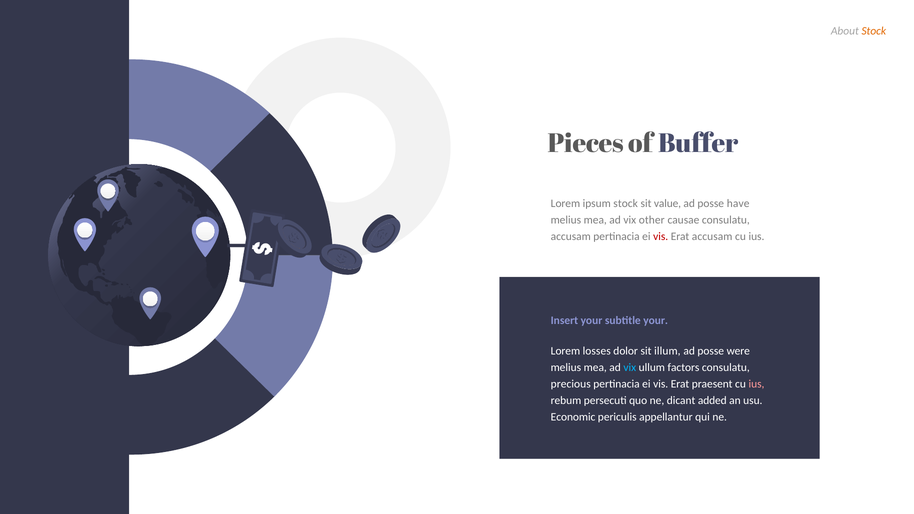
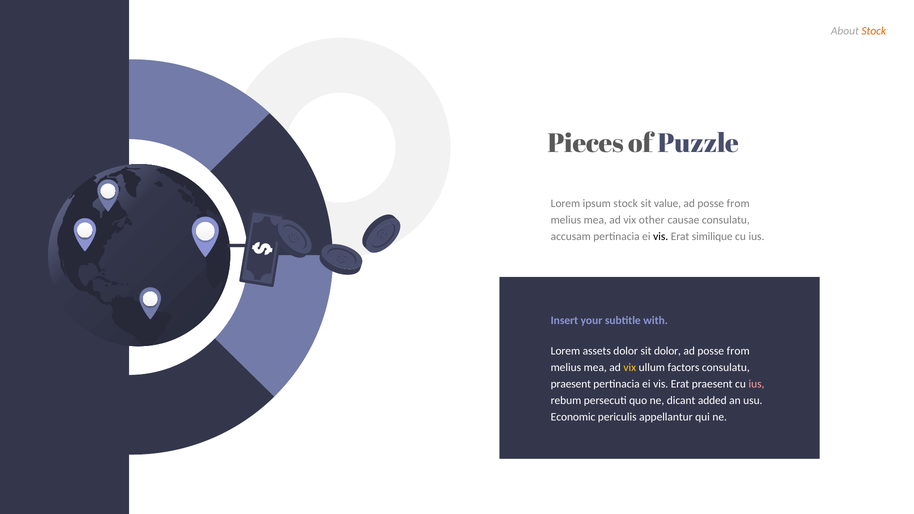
Buffer: Buffer -> Puzzle
have at (738, 204): have -> from
vis at (661, 236) colour: red -> black
Erat accusam: accusam -> similique
subtitle your: your -> with
losses: losses -> assets
sit illum: illum -> dolor
were at (738, 351): were -> from
vix at (630, 368) colour: light blue -> yellow
precious at (571, 384): precious -> praesent
